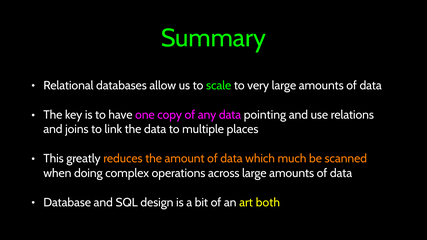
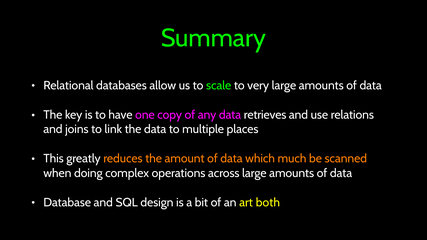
pointing: pointing -> retrieves
